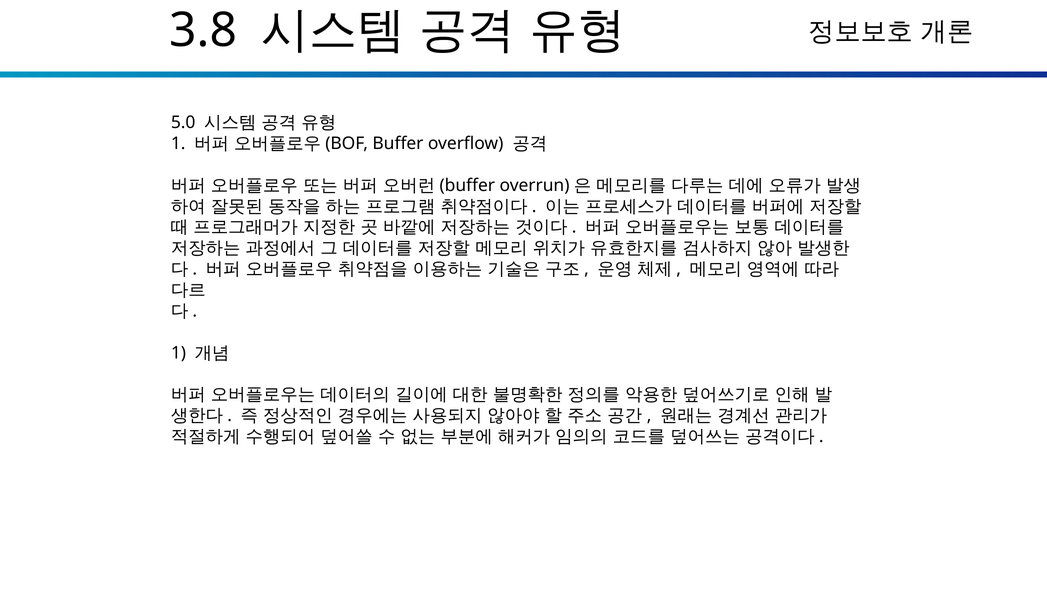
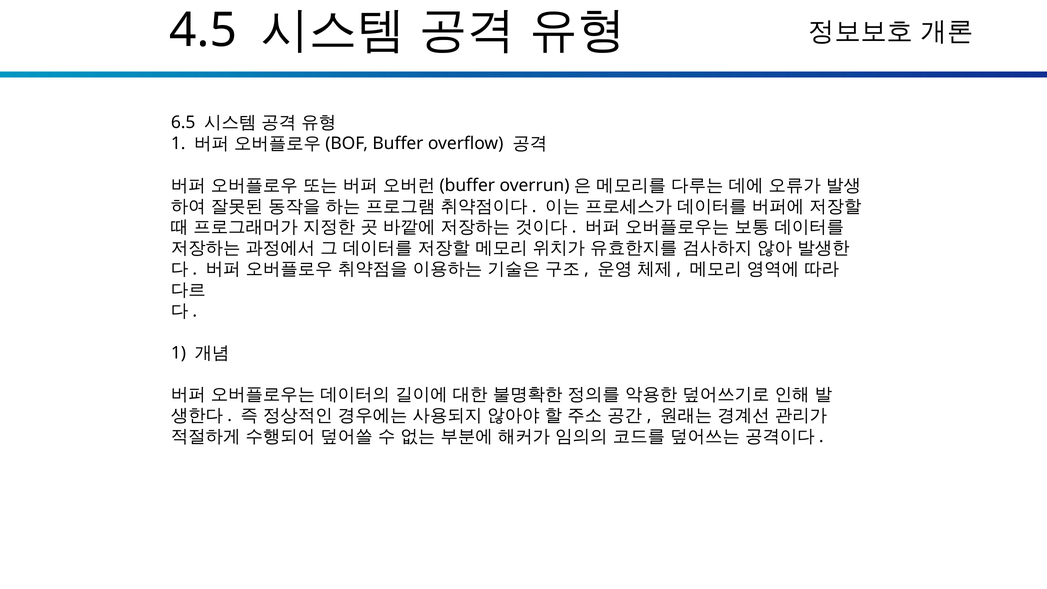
3.8: 3.8 -> 4.5
5.0: 5.0 -> 6.5
